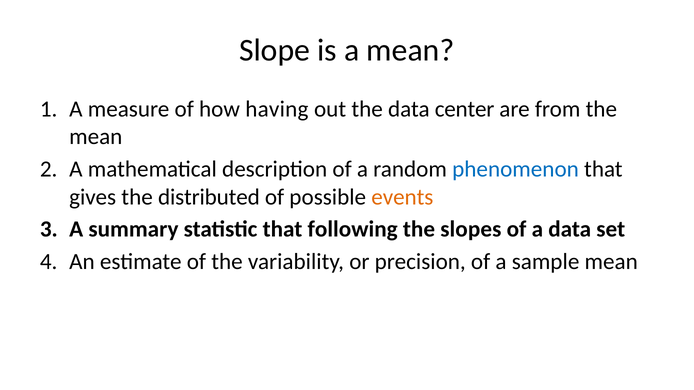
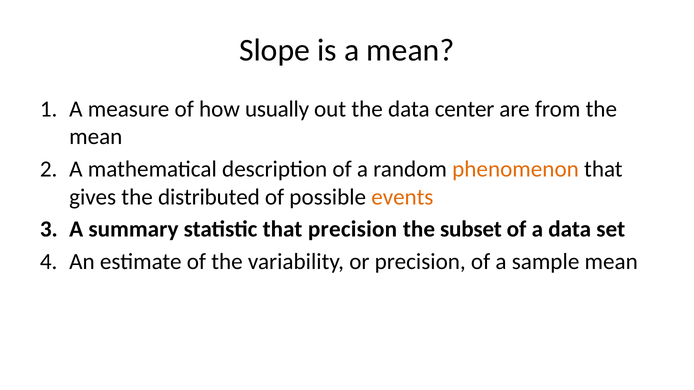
having: having -> usually
phenomenon colour: blue -> orange
that following: following -> precision
slopes: slopes -> subset
